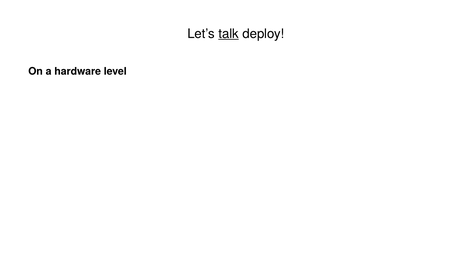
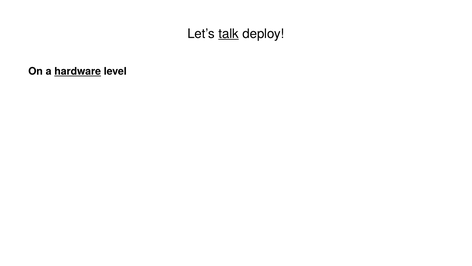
hardware underline: none -> present
